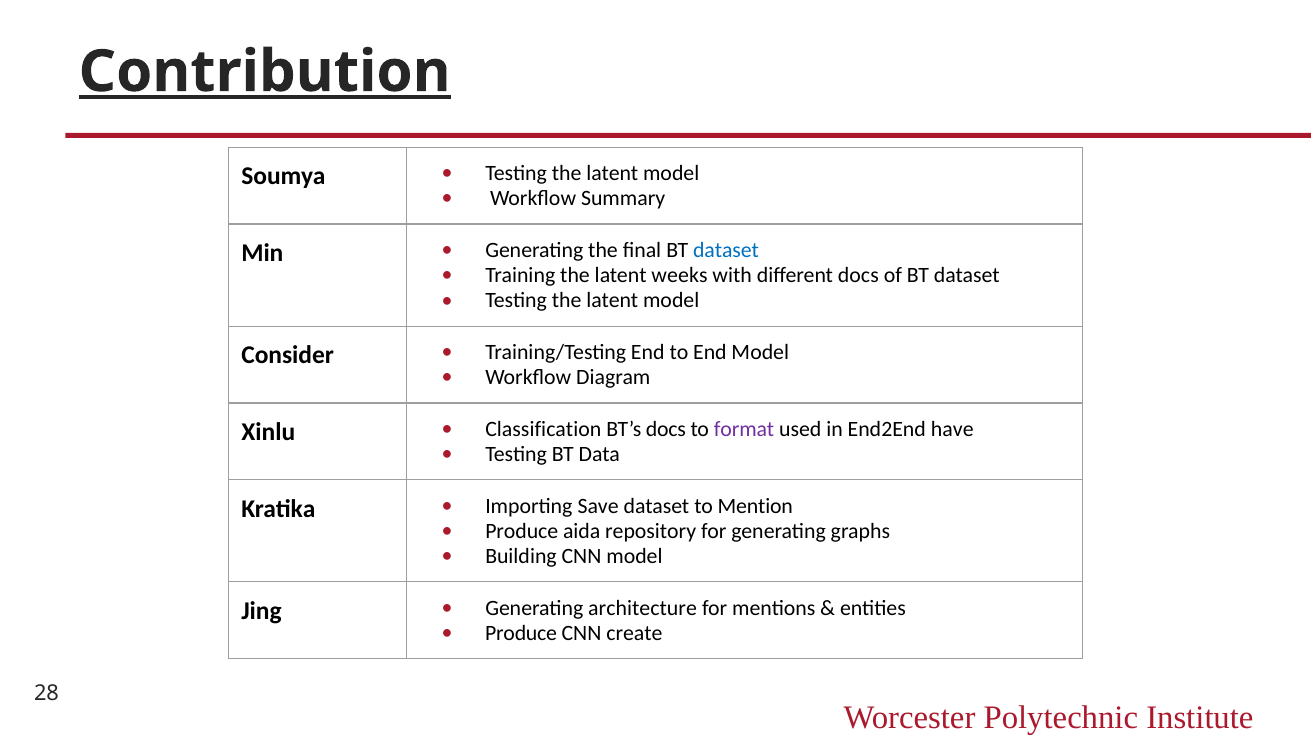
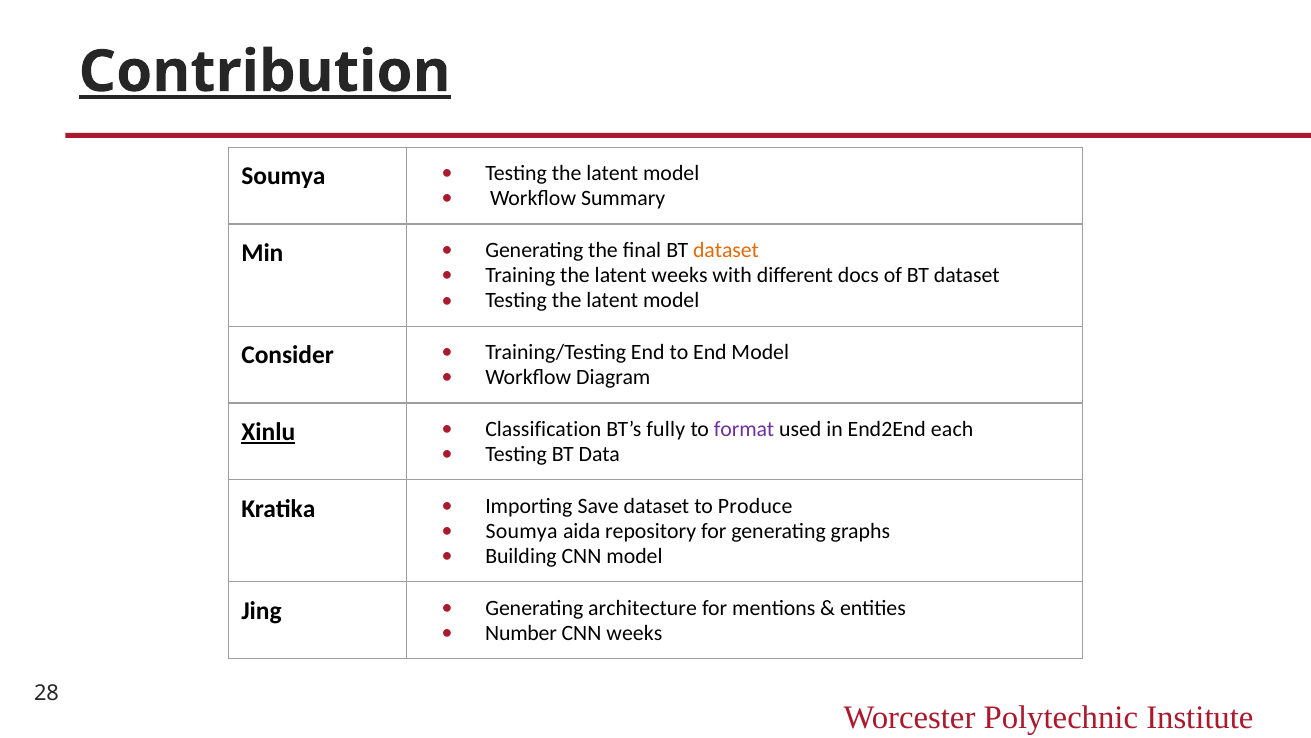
dataset at (726, 250) colour: blue -> orange
Xinlu underline: none -> present
BT’s docs: docs -> fully
have: have -> each
Mention: Mention -> Produce
Produce at (522, 531): Produce -> Soumya
Produce at (521, 633): Produce -> Number
CNN create: create -> weeks
